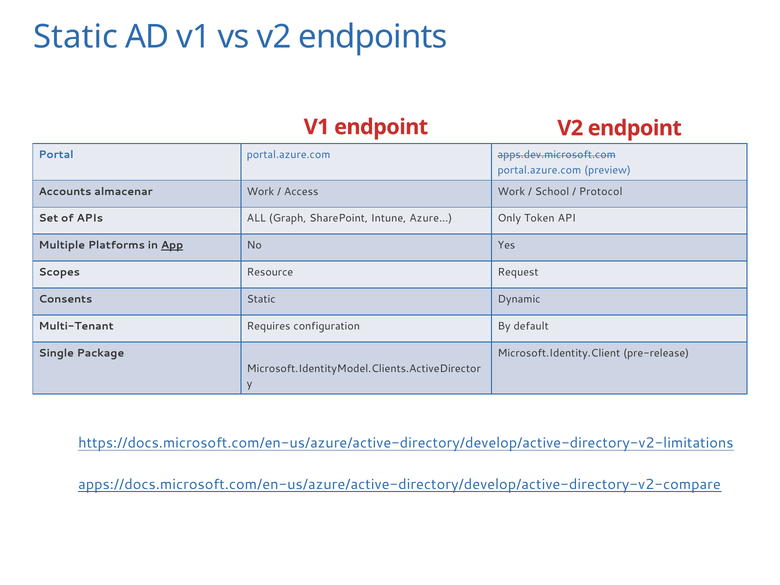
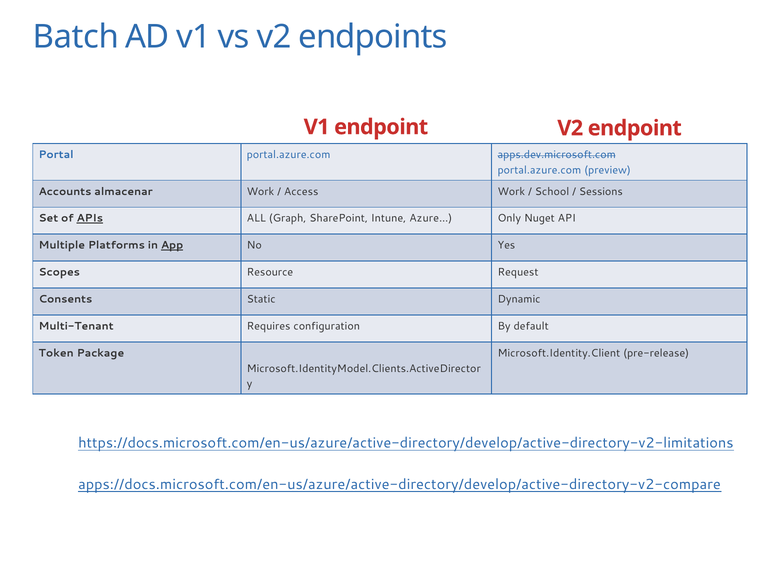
Static at (76, 37): Static -> Batch
Protocol: Protocol -> Sessions
APIs underline: none -> present
Token: Token -> Nuget
Single: Single -> Token
